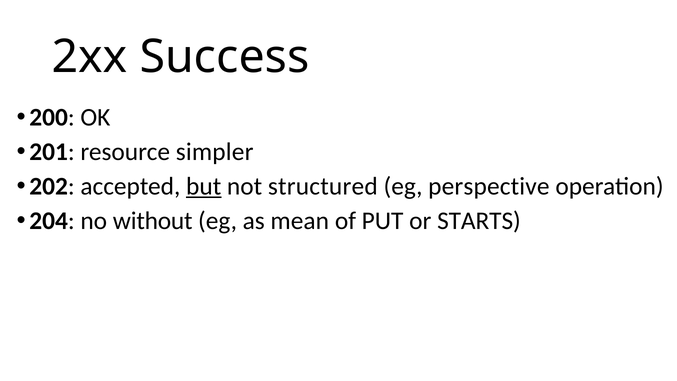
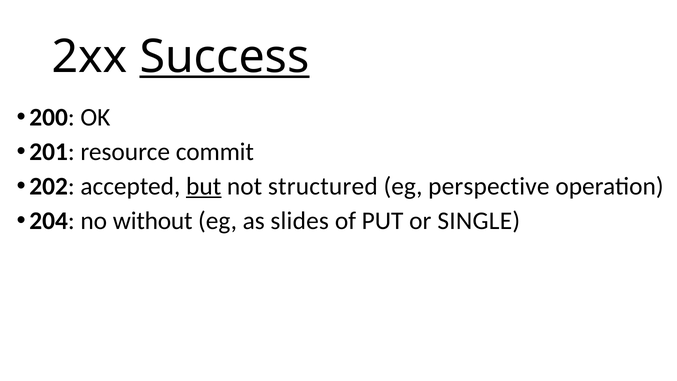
Success underline: none -> present
simpler: simpler -> commit
mean: mean -> slides
STARTS: STARTS -> SINGLE
